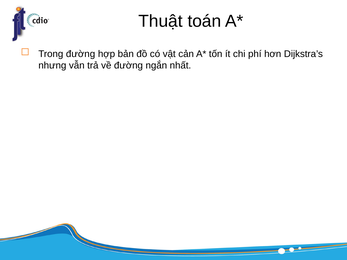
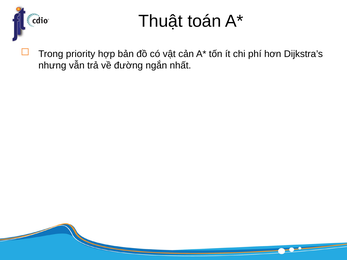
Trong đường: đường -> priority
